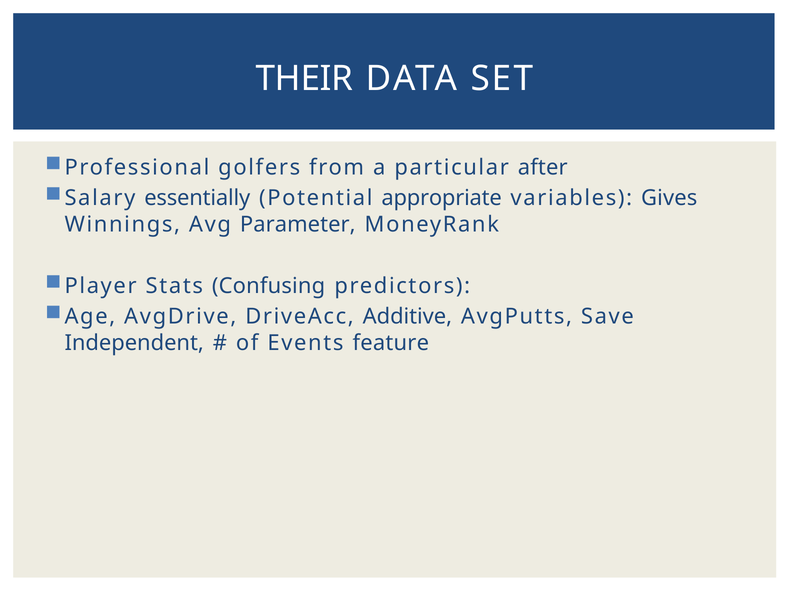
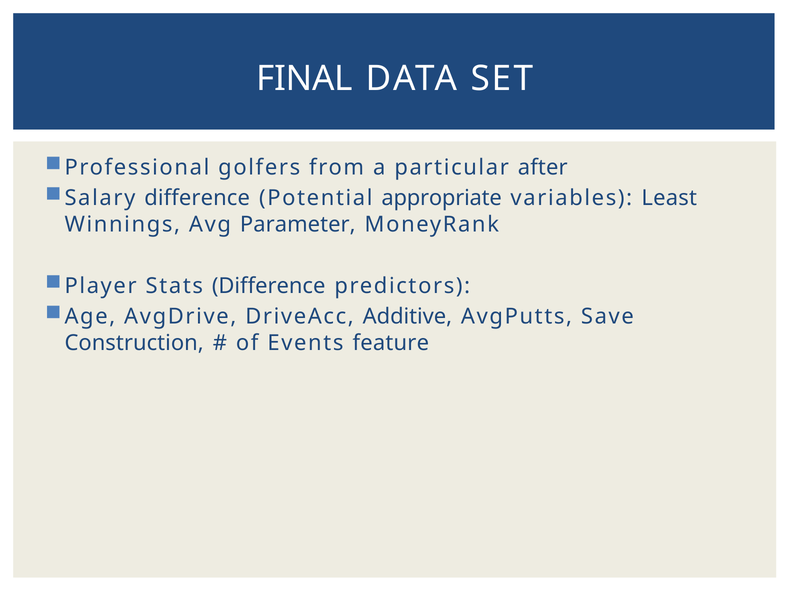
THEIR: THEIR -> FINAL
Salary essentially: essentially -> difference
Gives: Gives -> Least
Stats Confusing: Confusing -> Difference
Independent: Independent -> Construction
